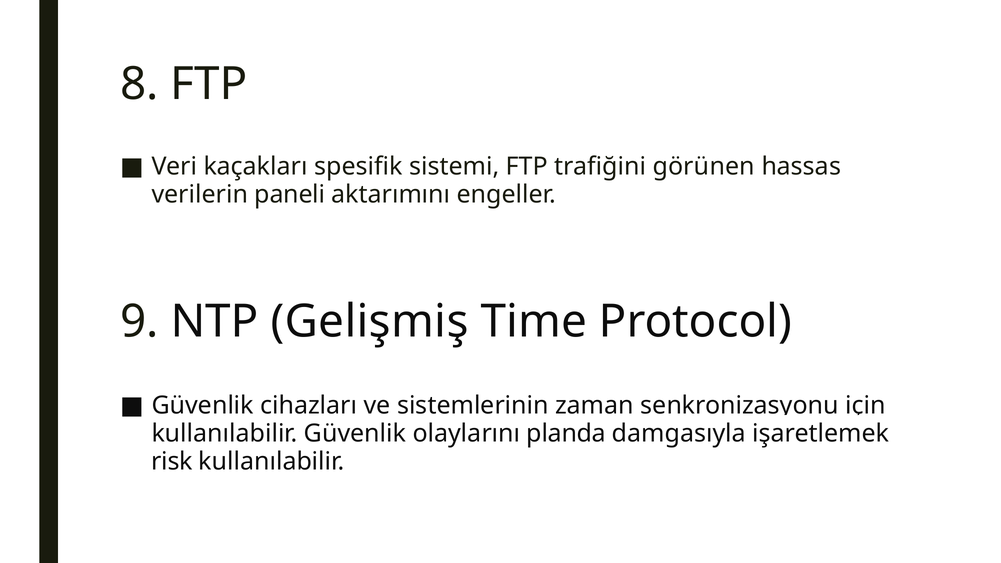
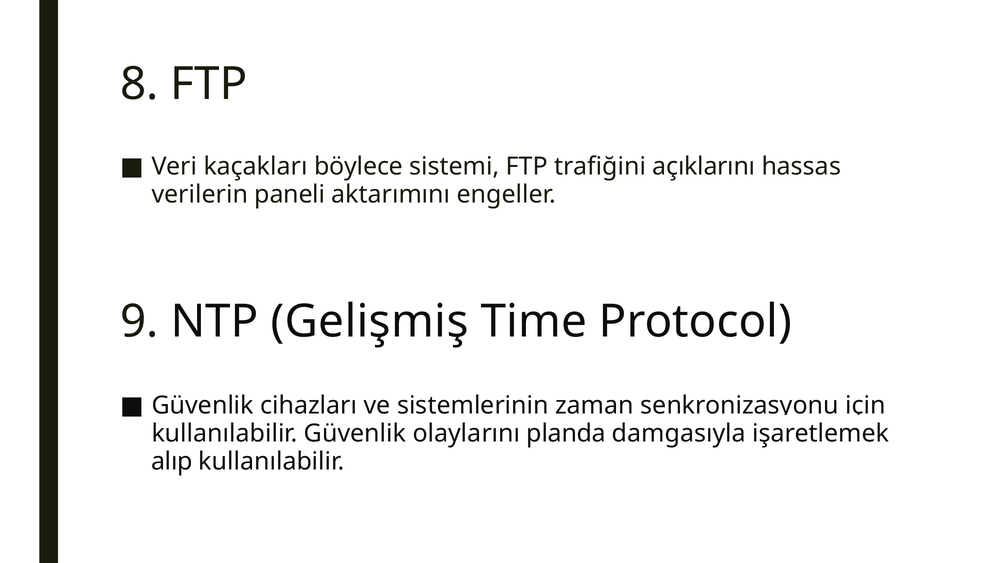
spesifik: spesifik -> böylece
görünen: görünen -> açıklarını
risk: risk -> alıp
